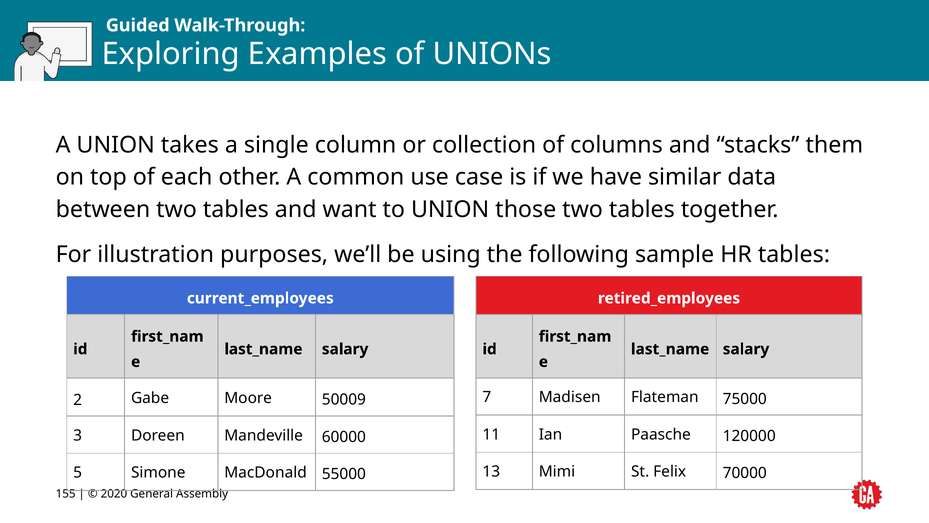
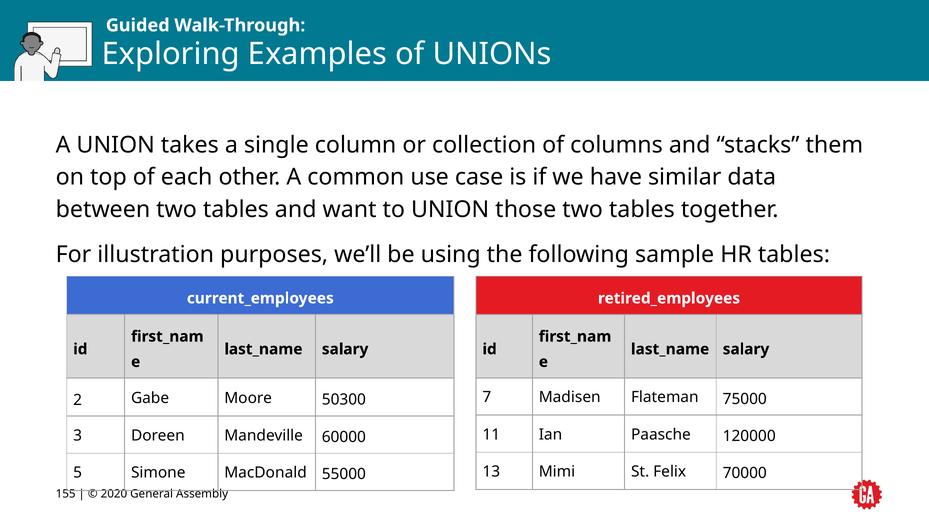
50009: 50009 -> 50300
